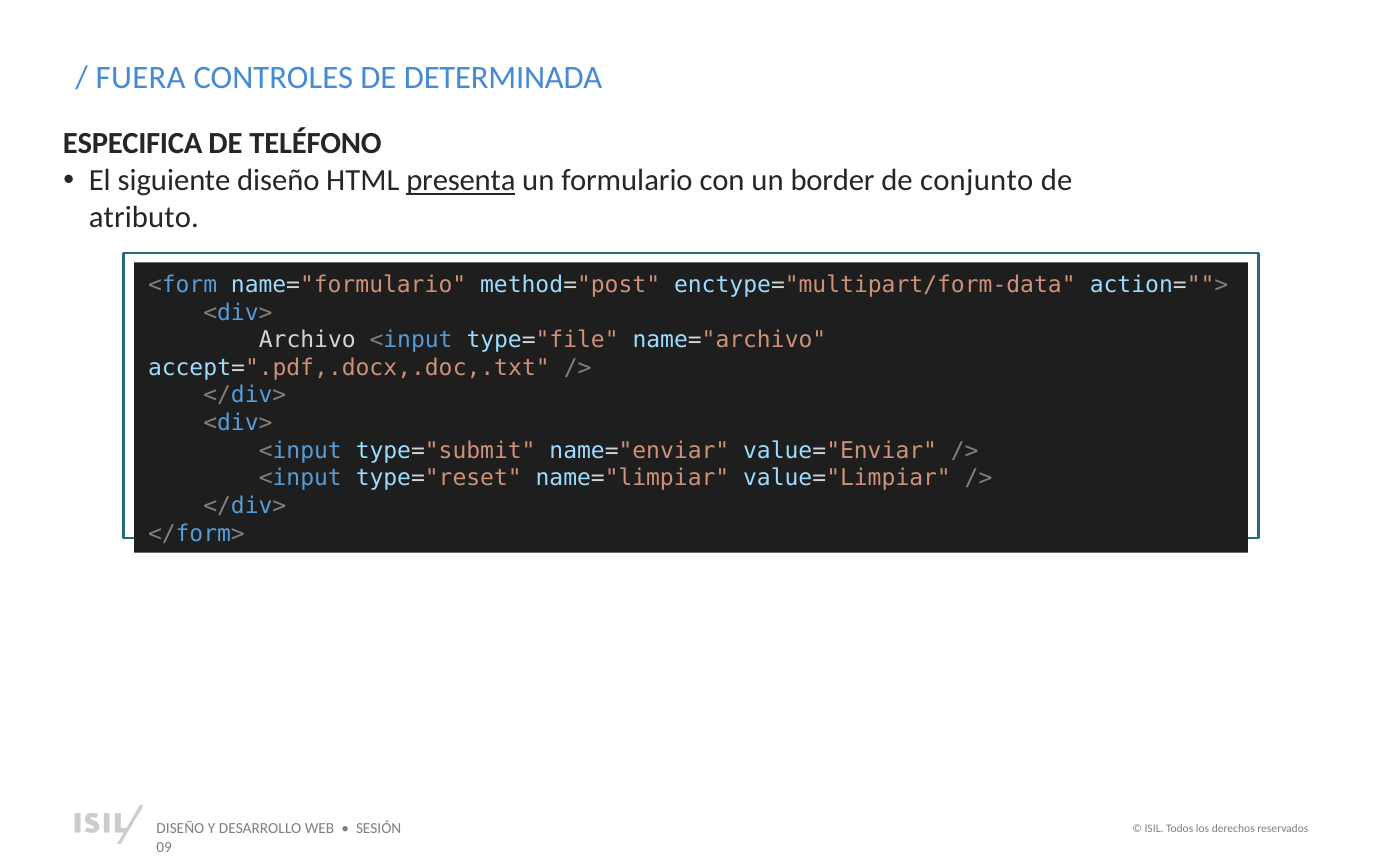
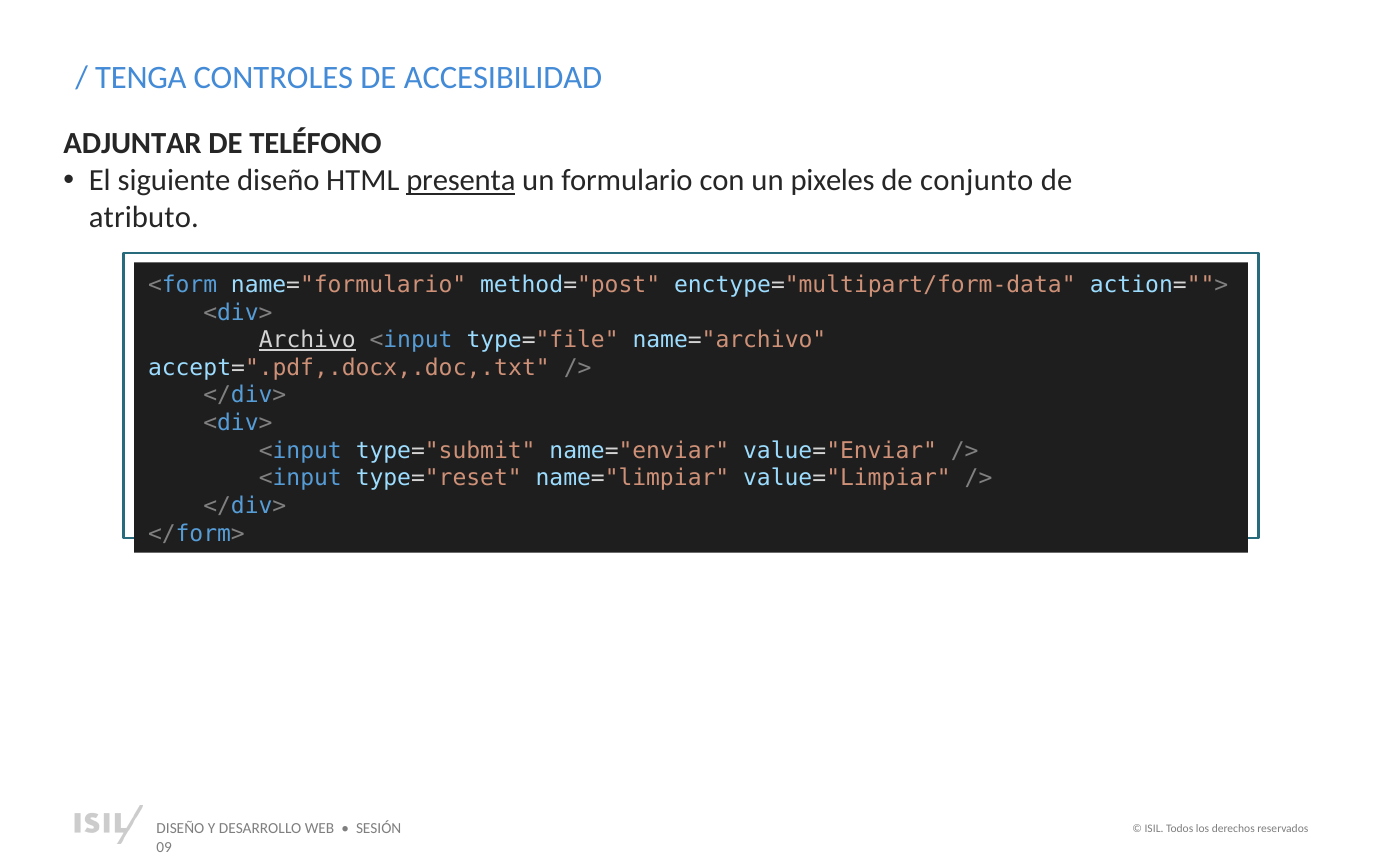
FUERA: FUERA -> TENGA
DETERMINADA: DETERMINADA -> ACCESIBILIDAD
ESPECIFICA: ESPECIFICA -> ADJUNTAR
border: border -> pixeles
Archivo underline: none -> present
